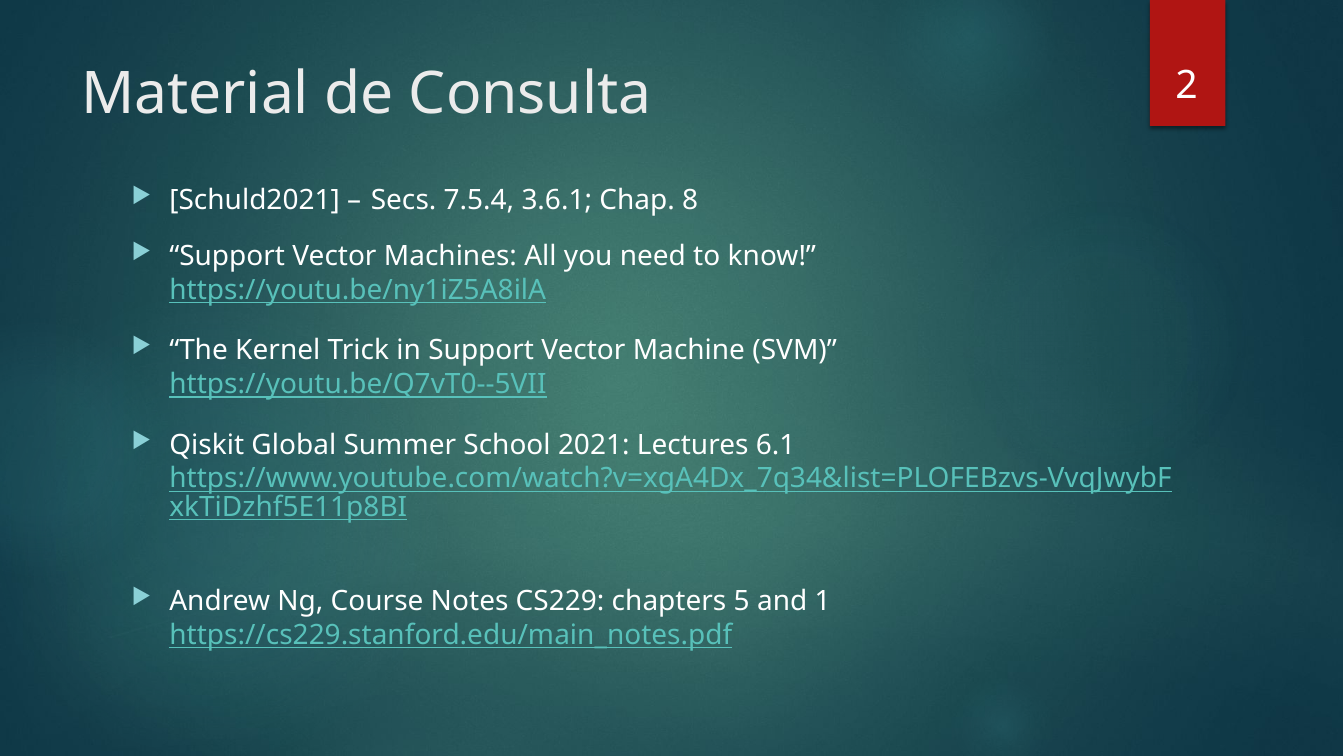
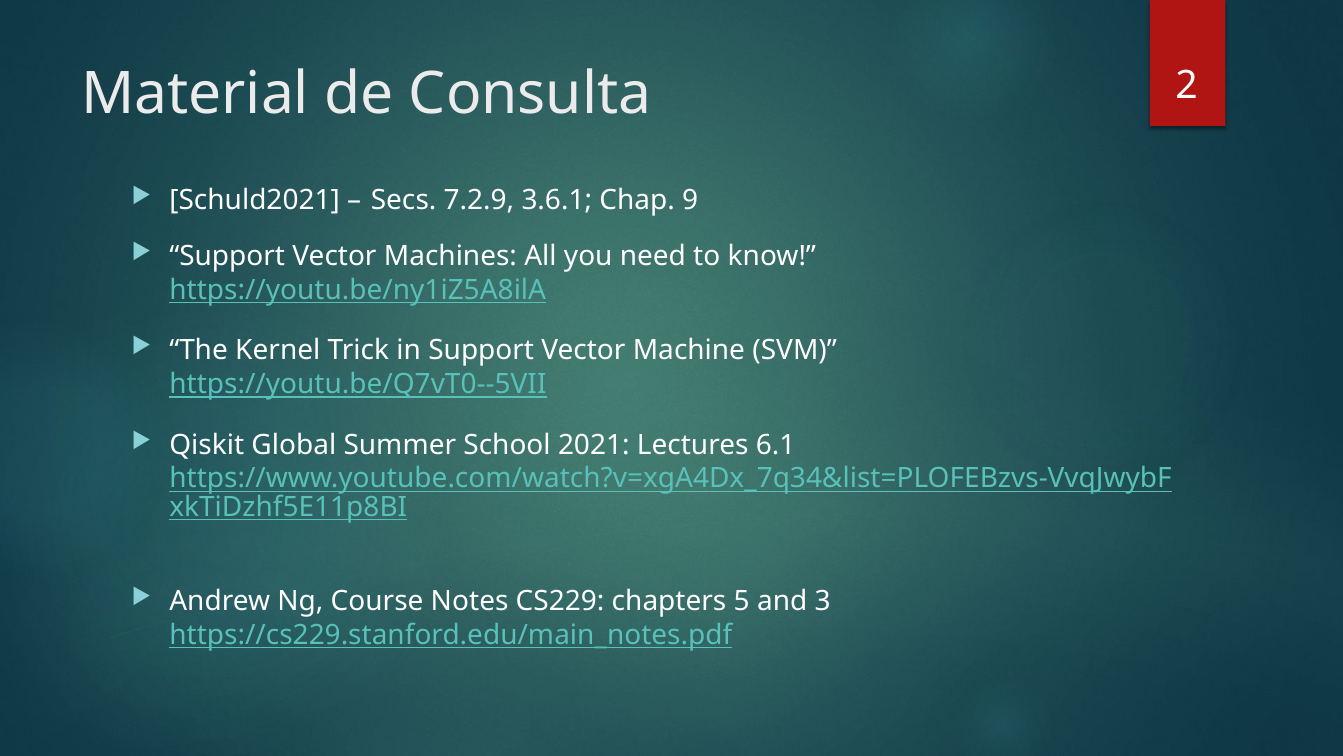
7.5.4: 7.5.4 -> 7.2.9
8: 8 -> 9
1: 1 -> 3
